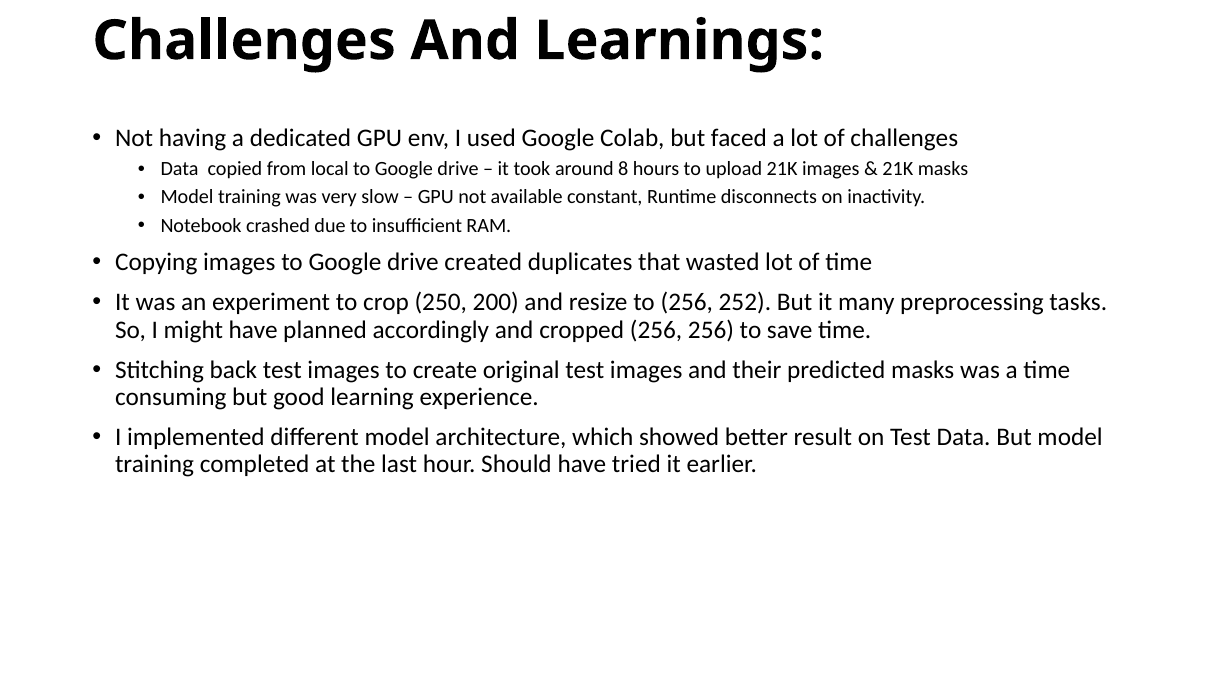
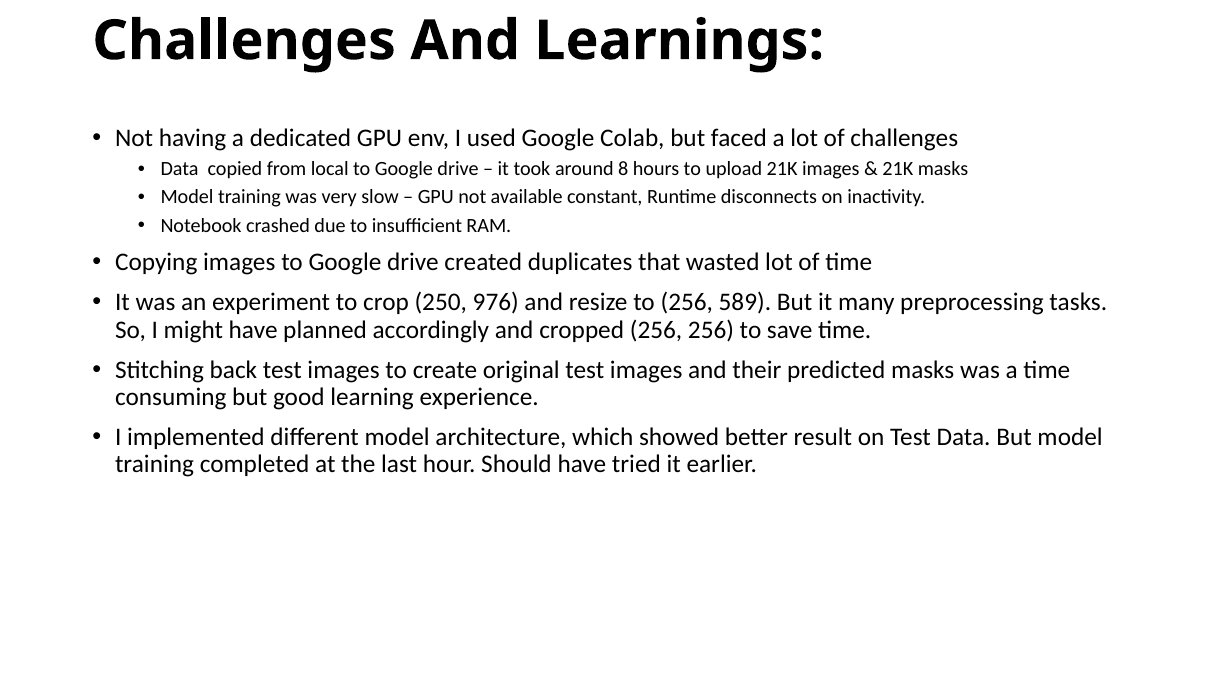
200: 200 -> 976
252: 252 -> 589
